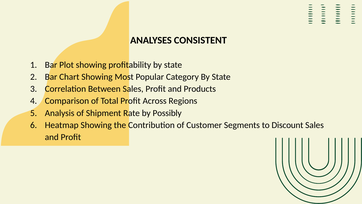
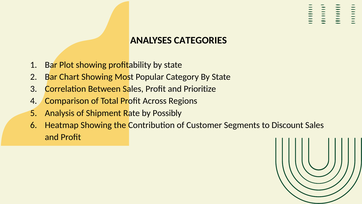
CONSISTENT: CONSISTENT -> CATEGORIES
Products: Products -> Prioritize
